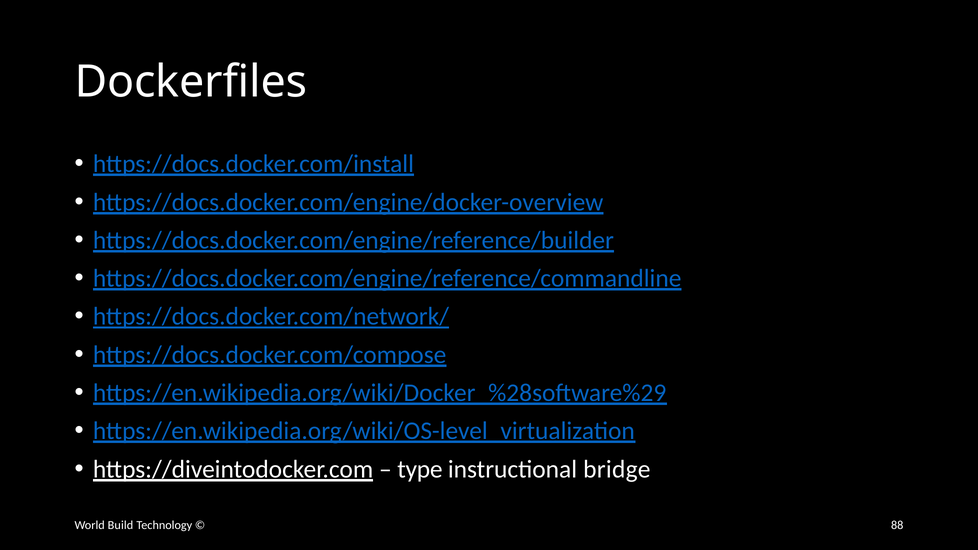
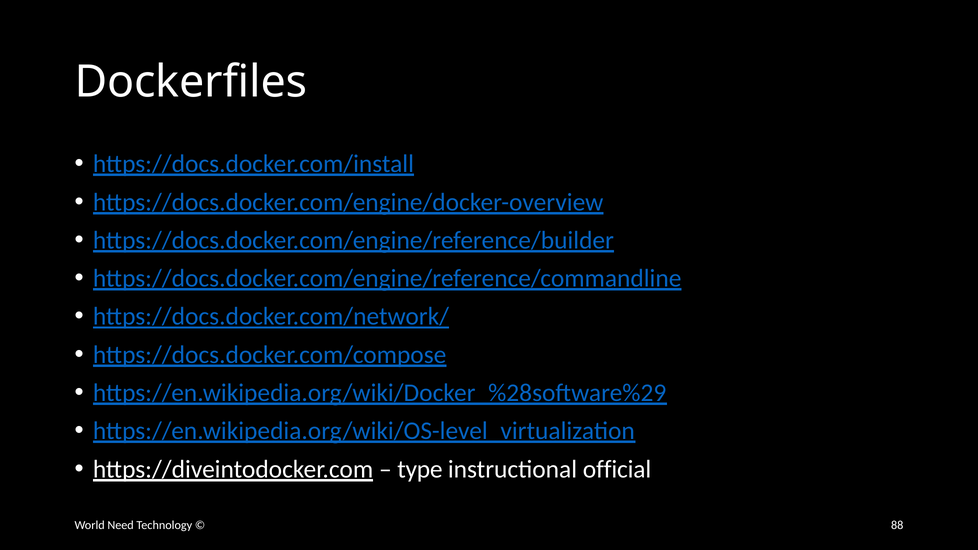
bridge: bridge -> official
Build: Build -> Need
